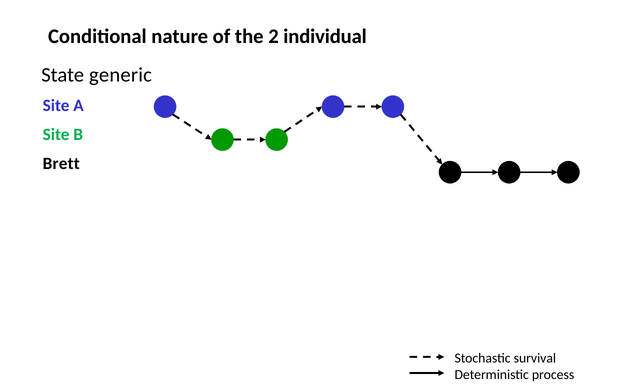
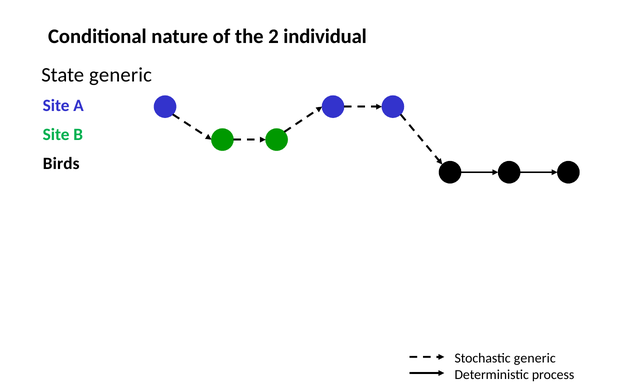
Brett: Brett -> Birds
Stochastic survival: survival -> generic
